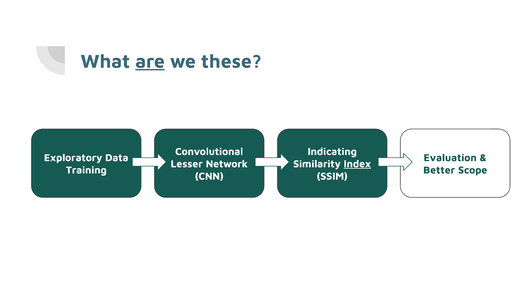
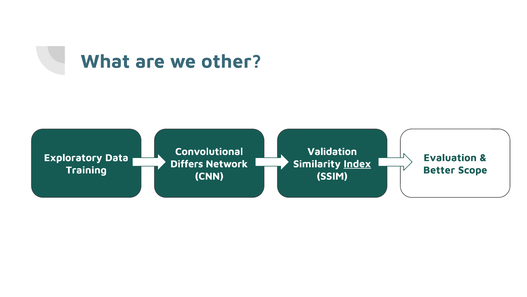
are underline: present -> none
these: these -> other
Indicating: Indicating -> Validation
Lesser: Lesser -> Differs
